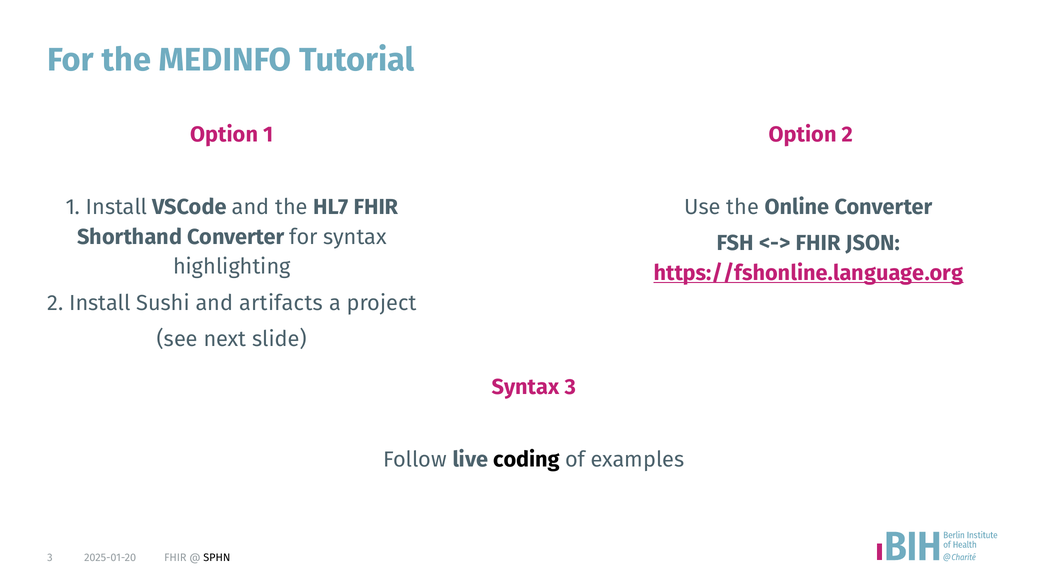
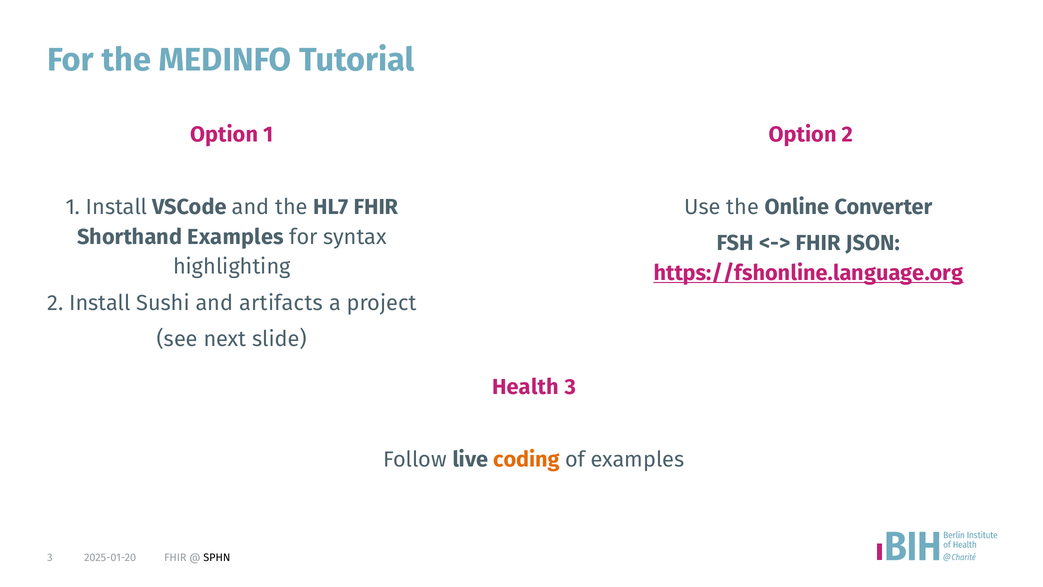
Shorthand Converter: Converter -> Examples
Syntax at (526, 387): Syntax -> Health
coding colour: black -> orange
